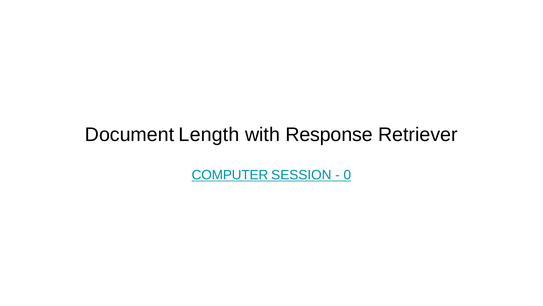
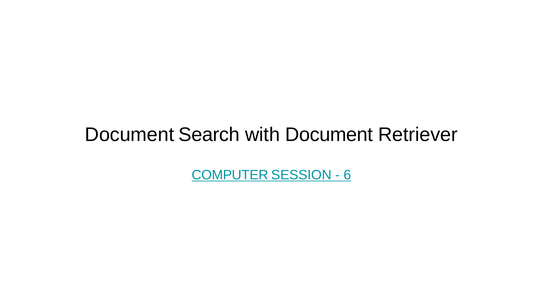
Length: Length -> Search
with Response: Response -> Document
0: 0 -> 6
